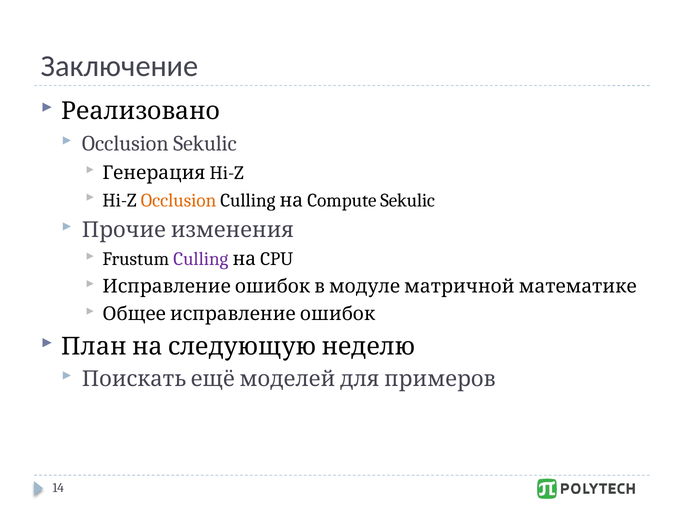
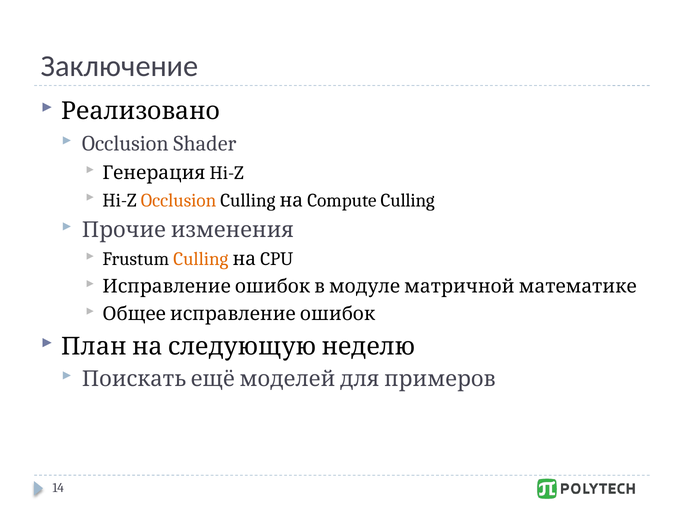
Occlusion Sekulic: Sekulic -> Shader
Compute Sekulic: Sekulic -> Culling
Culling at (201, 259) colour: purple -> orange
